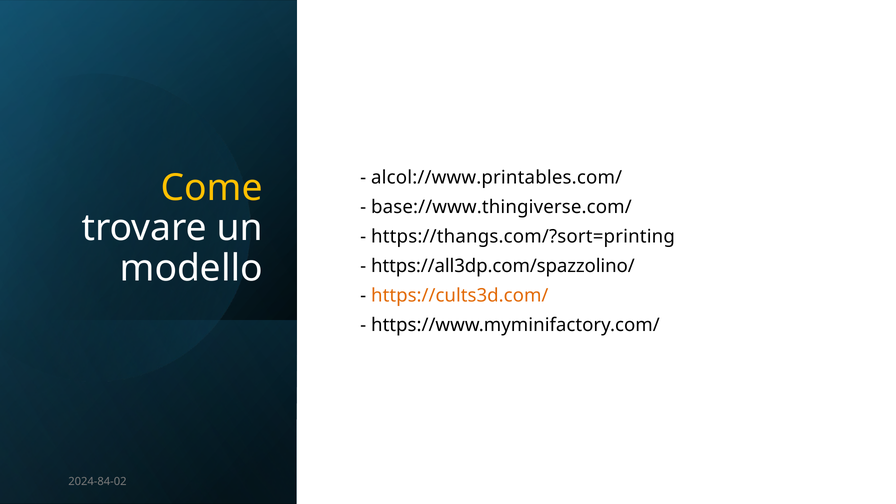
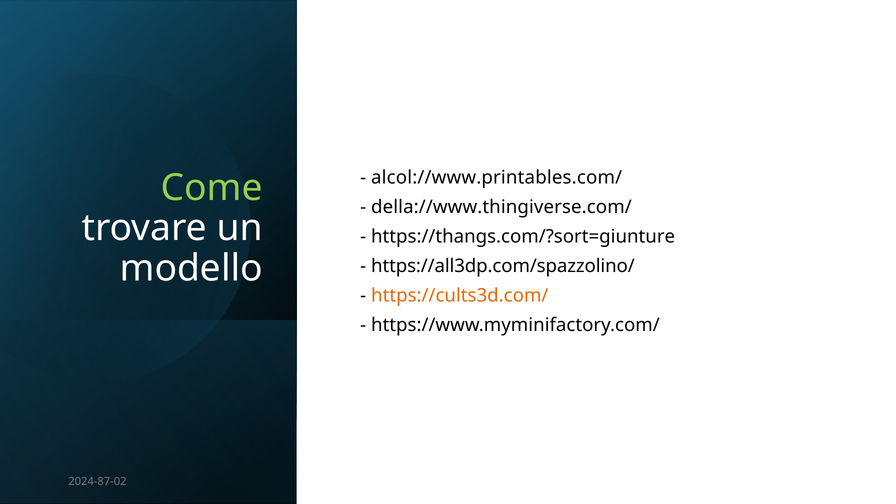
Come colour: yellow -> light green
base://www.thingiverse.com/: base://www.thingiverse.com/ -> della://www.thingiverse.com/
https://thangs.com/?sort=printing: https://thangs.com/?sort=printing -> https://thangs.com/?sort=giunture
2024-84-02: 2024-84-02 -> 2024-87-02
